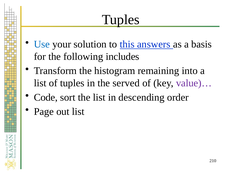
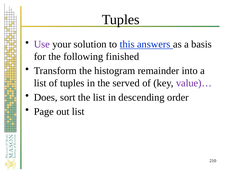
Use colour: blue -> purple
includes: includes -> finished
remaining: remaining -> remainder
Code: Code -> Does
